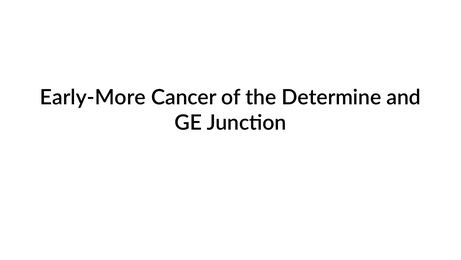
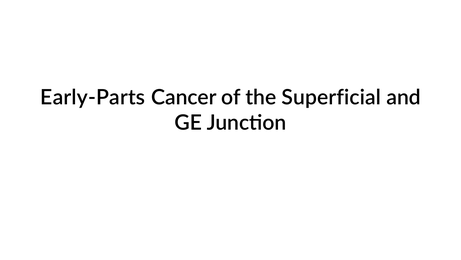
Early-More: Early-More -> Early-Parts
Determine: Determine -> Superficial
